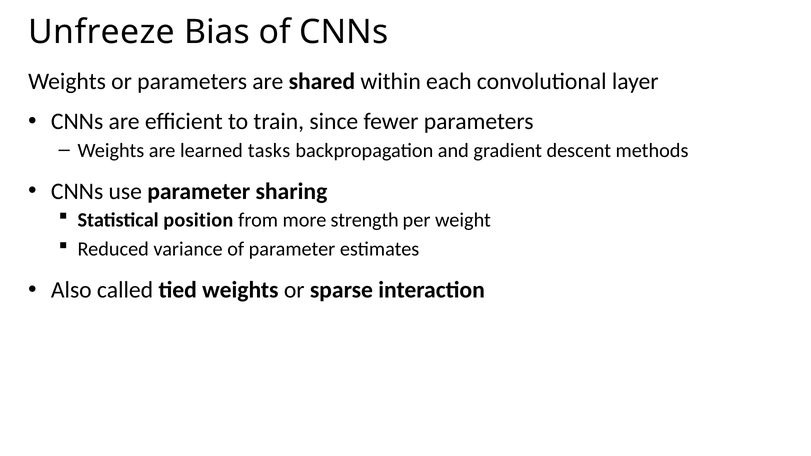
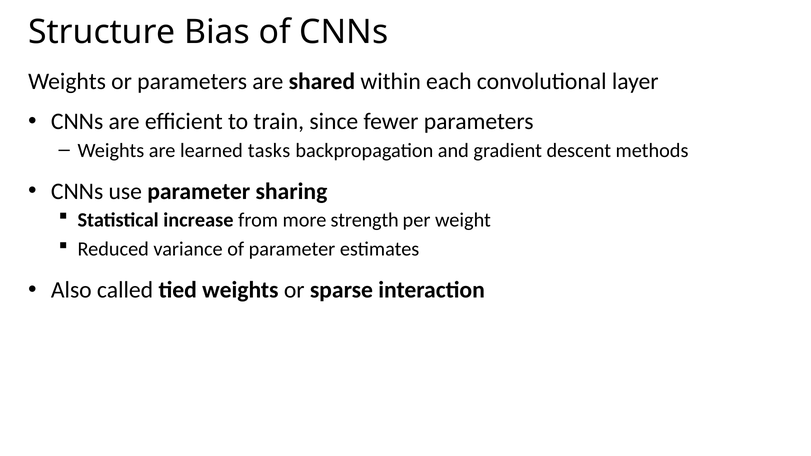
Unfreeze: Unfreeze -> Structure
position: position -> increase
